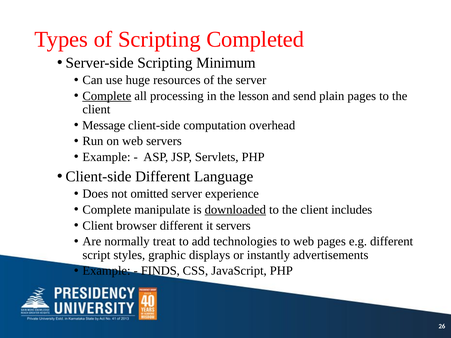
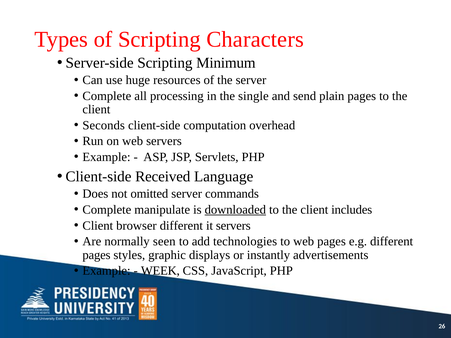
Completed: Completed -> Characters
Complete at (107, 96) underline: present -> none
lesson: lesson -> single
Message: Message -> Seconds
Client-side Different: Different -> Received
experience: experience -> commands
treat: treat -> seen
script at (96, 255): script -> pages
FINDS: FINDS -> WEEK
